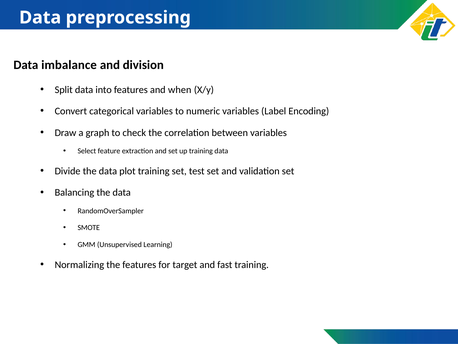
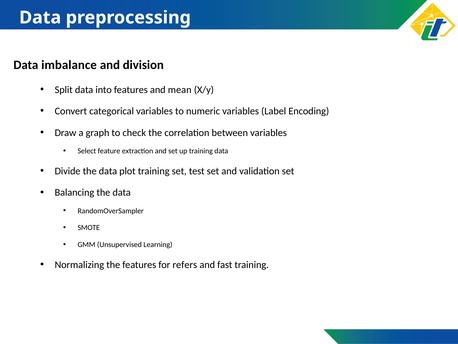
when: when -> mean
target: target -> refers
